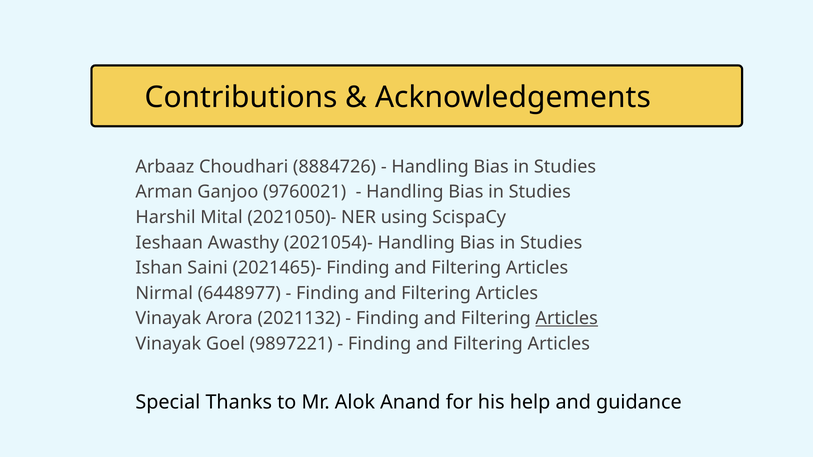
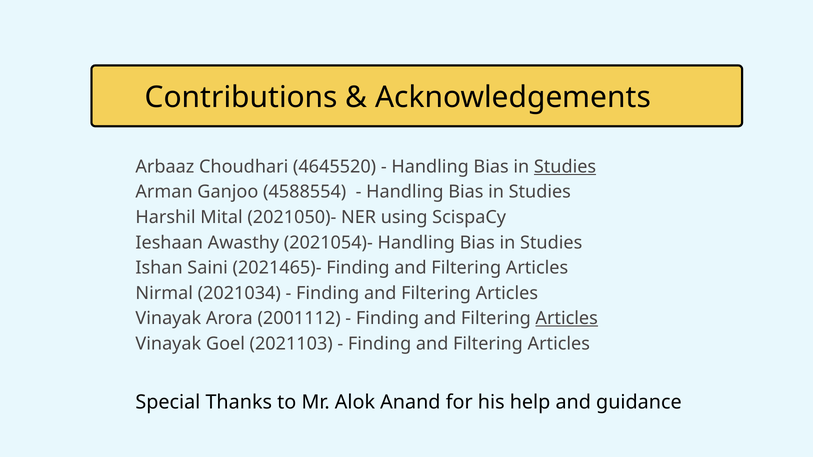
8884726: 8884726 -> 4645520
Studies at (565, 167) underline: none -> present
9760021: 9760021 -> 4588554
6448977: 6448977 -> 2021034
2021132: 2021132 -> 2001112
9897221: 9897221 -> 2021103
